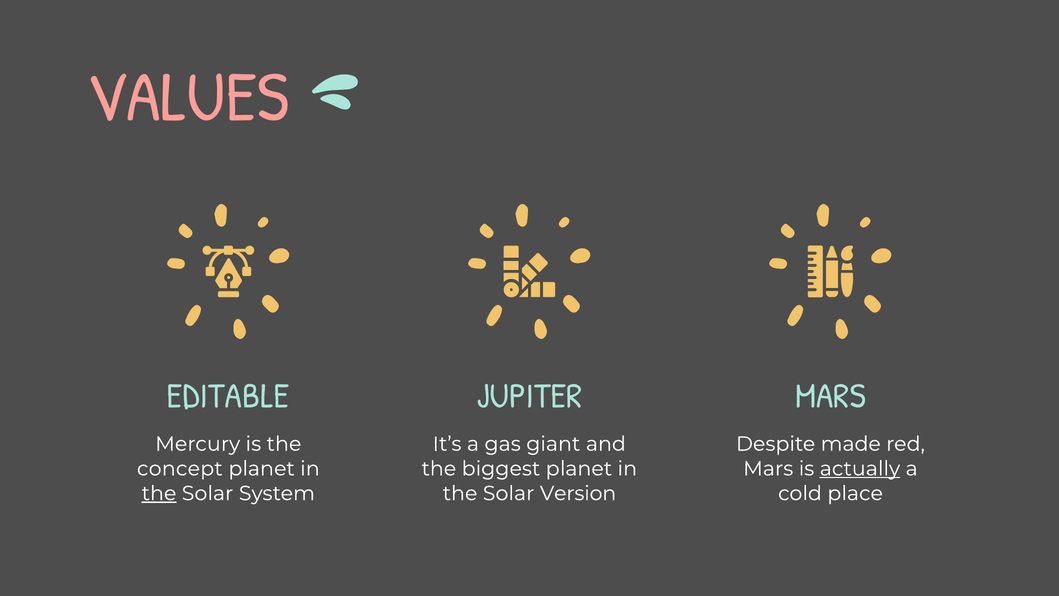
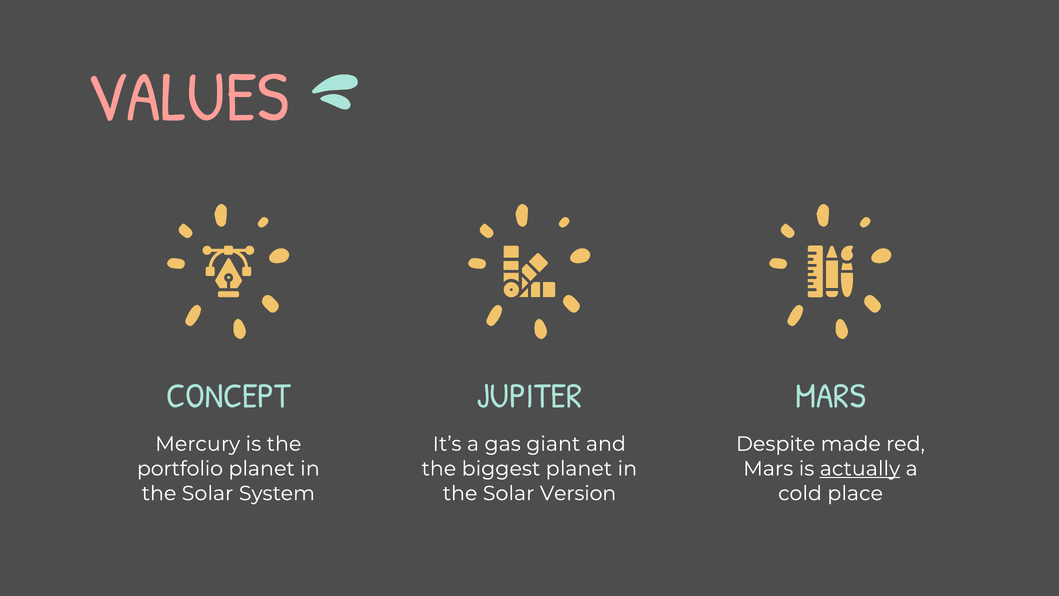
EDITABLE: EDITABLE -> CONCEPT
concept: concept -> portfolio
the at (159, 493) underline: present -> none
